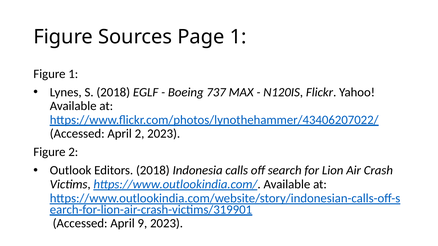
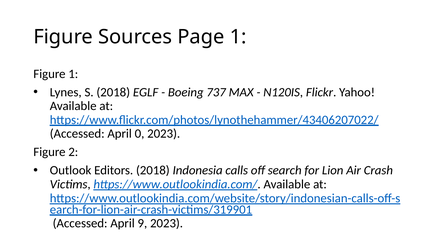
April 2: 2 -> 0
